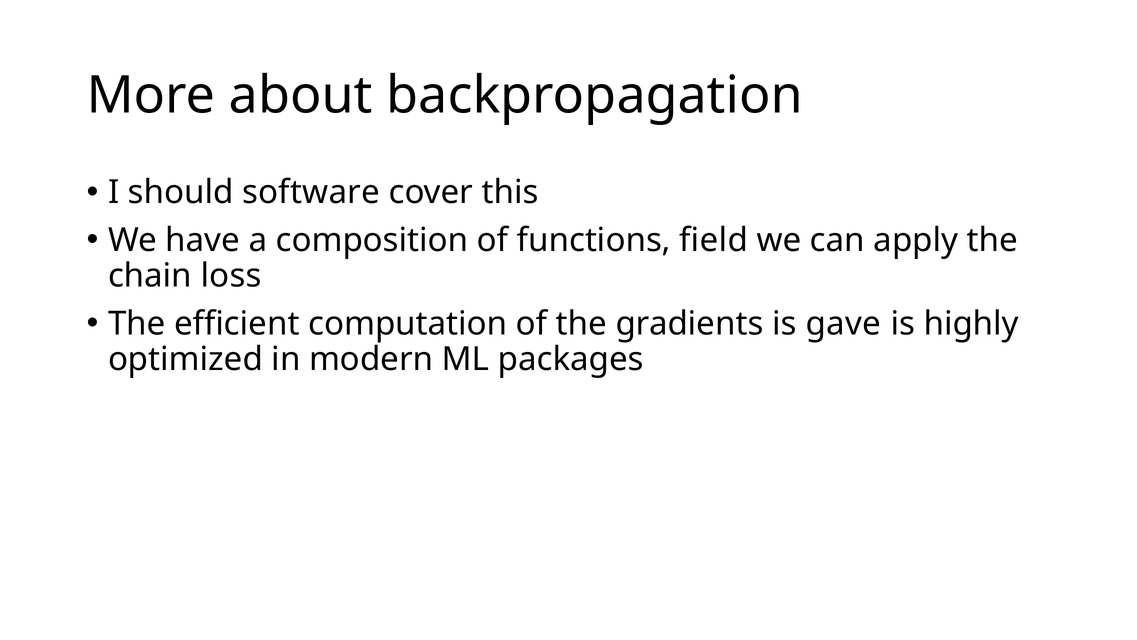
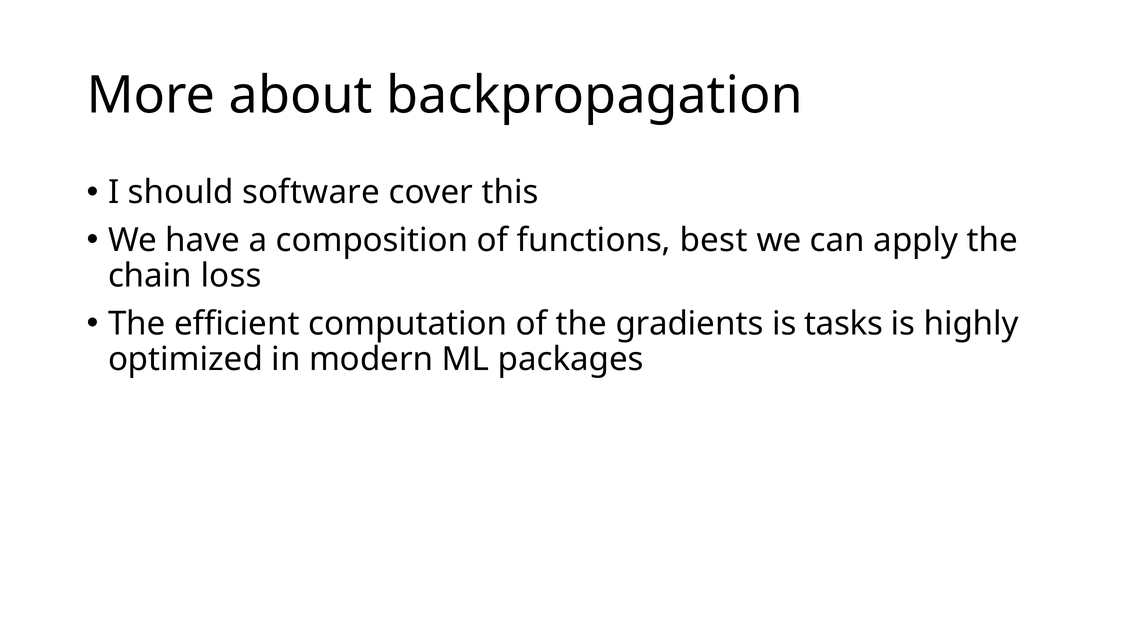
field: field -> best
gave: gave -> tasks
